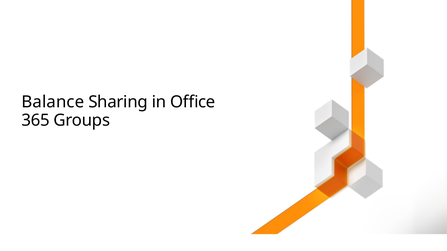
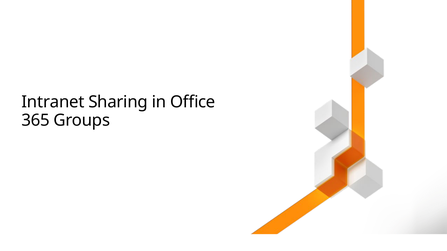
Balance: Balance -> Intranet
